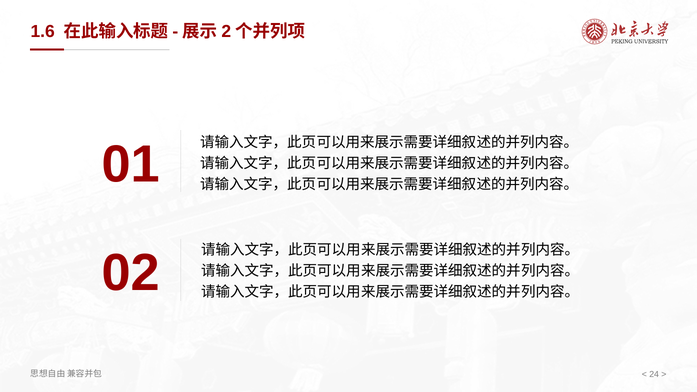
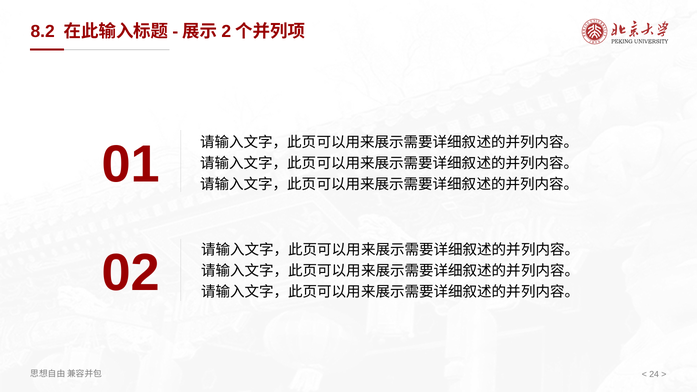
1.6: 1.6 -> 8.2
